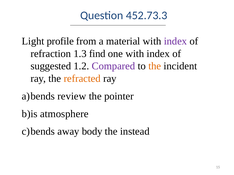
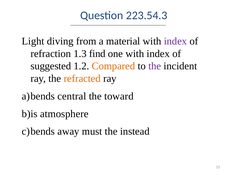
452.73.3: 452.73.3 -> 223.54.3
profile: profile -> diving
Compared colour: purple -> orange
the at (155, 66) colour: orange -> purple
review: review -> central
pointer: pointer -> toward
body: body -> must
